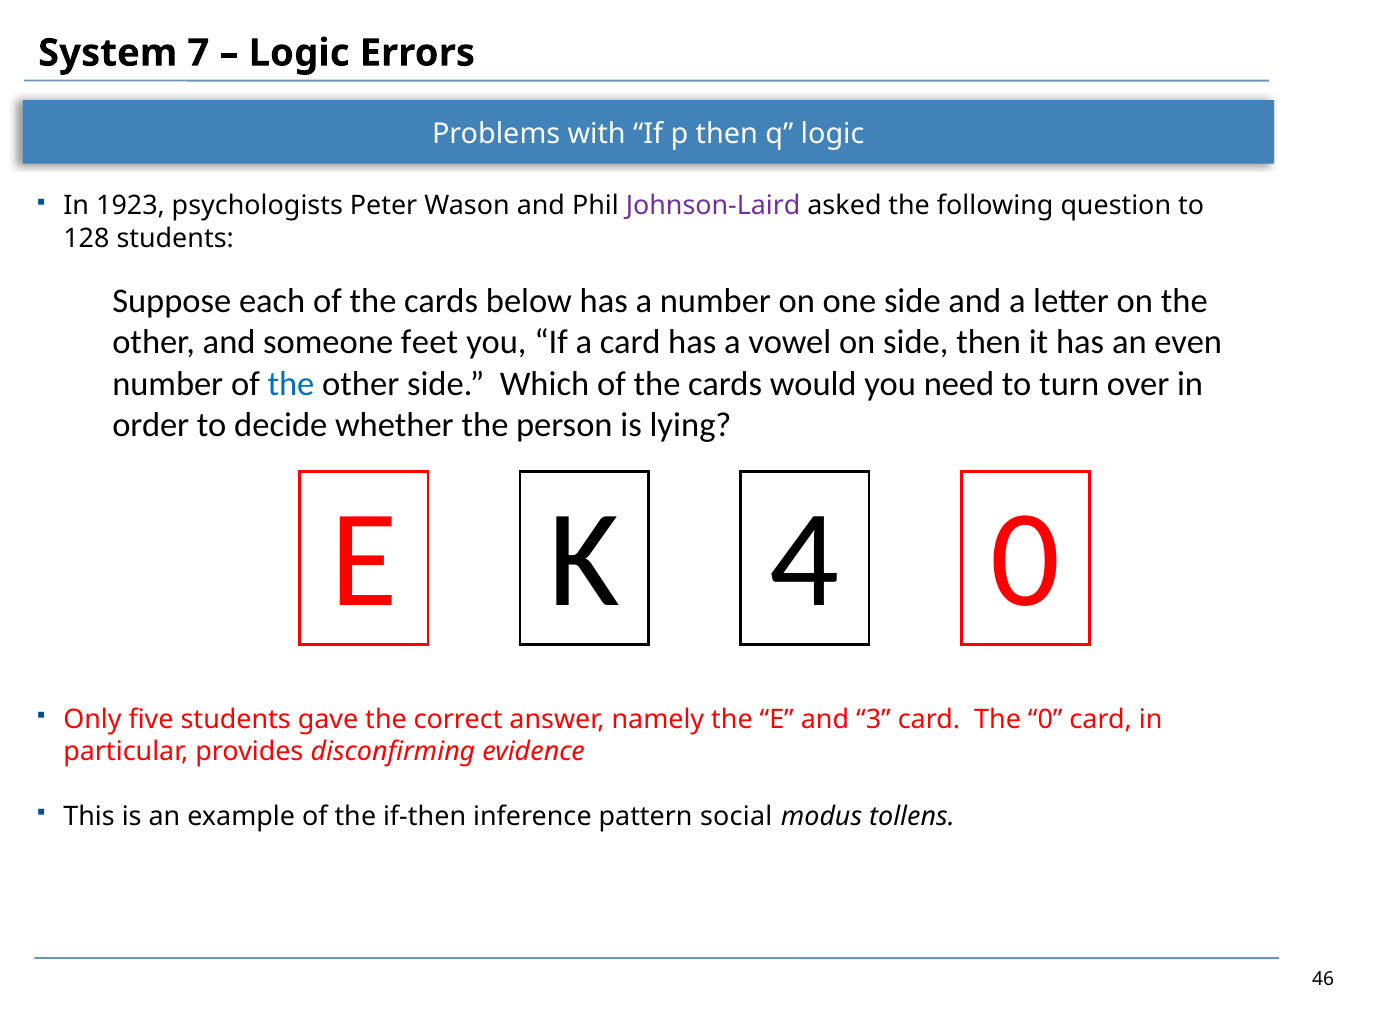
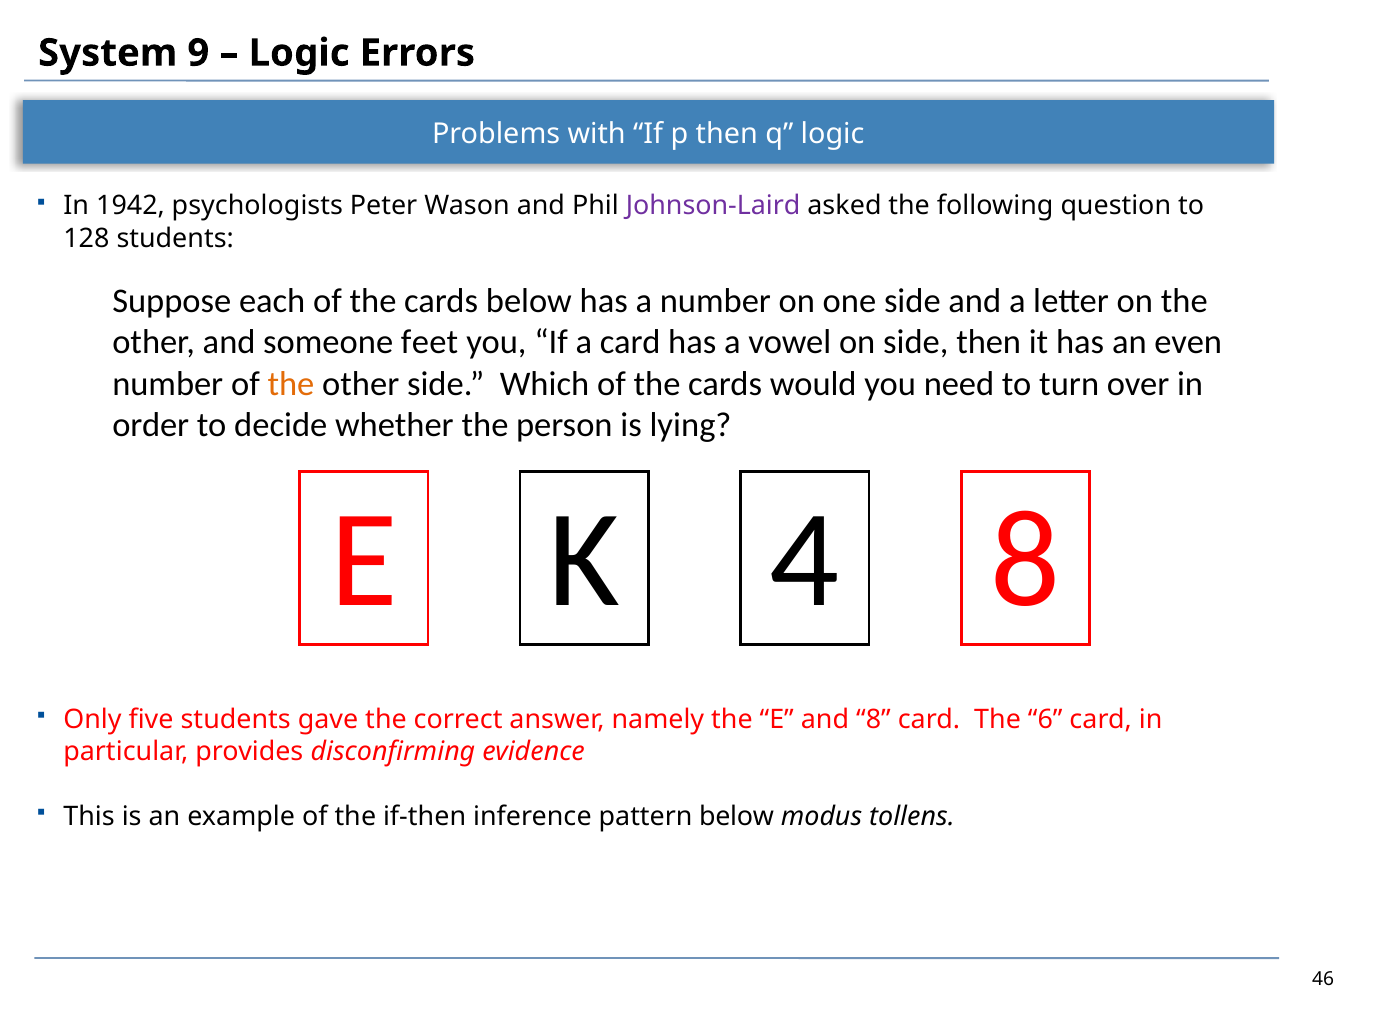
7: 7 -> 9
1923: 1923 -> 1942
the at (291, 384) colour: blue -> orange
4 0: 0 -> 8
and 3: 3 -> 8
The 0: 0 -> 6
pattern social: social -> below
